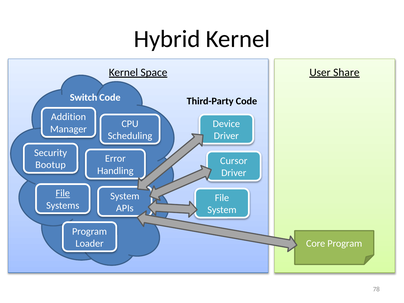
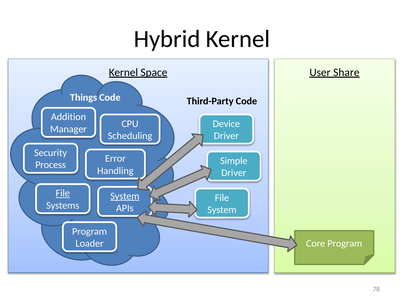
Switch: Switch -> Things
Cursor: Cursor -> Simple
Bootup: Bootup -> Process
System at (125, 196) underline: none -> present
